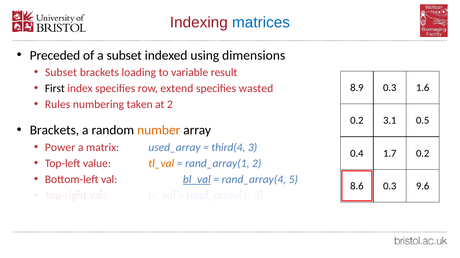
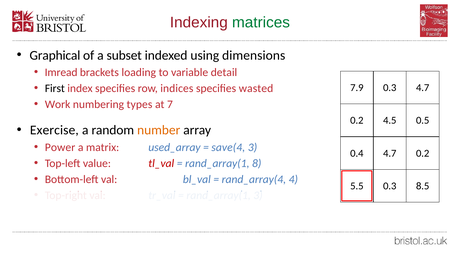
matrices colour: blue -> green
Preceded: Preceded -> Graphical
Subset at (61, 73): Subset -> Imread
result: result -> detail
extend: extend -> indices
8.9: 8.9 -> 7.9
0.3 1.6: 1.6 -> 4.7
Rules: Rules -> Work
taken: taken -> types
at 2: 2 -> 7
3.1: 3.1 -> 4.5
Brackets at (54, 131): Brackets -> Exercise
third(4: third(4 -> save(4
0.4 1.7: 1.7 -> 4.7
tl_val colour: orange -> red
rand_array(1 2: 2 -> 8
bl_val underline: present -> none
5: 5 -> 4
8.6: 8.6 -> 5.5
9.6: 9.6 -> 8.5
